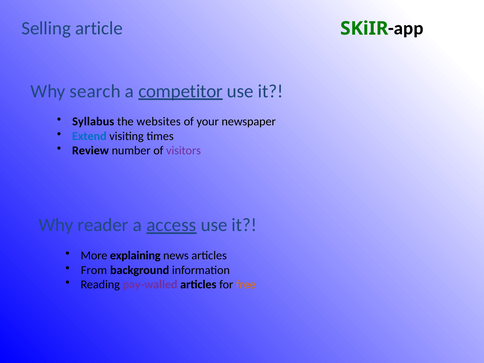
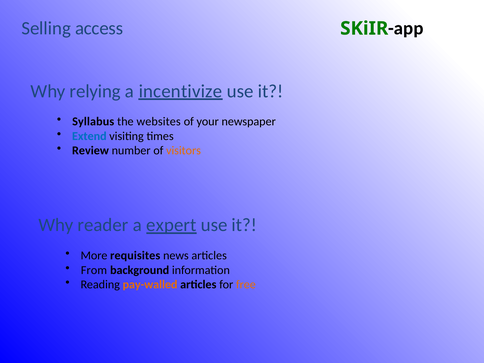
article: article -> access
search: search -> relying
competitor: competitor -> incentivize
visitors colour: purple -> orange
access: access -> expert
explaining: explaining -> requisites
pay-walled colour: purple -> orange
